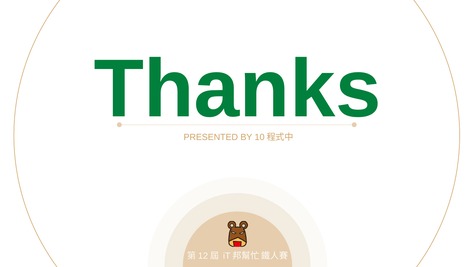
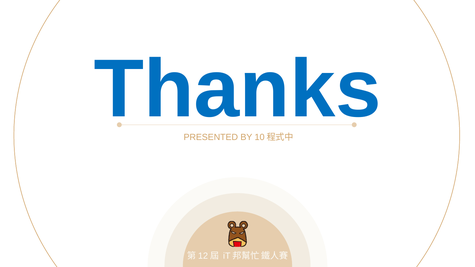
Thanks colour: green -> blue
